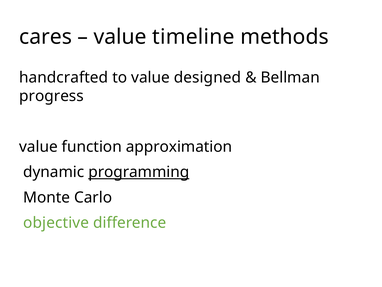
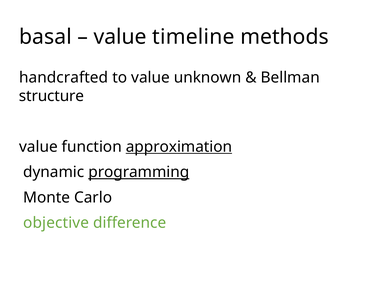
cares: cares -> basal
designed: designed -> unknown
progress: progress -> structure
approximation underline: none -> present
